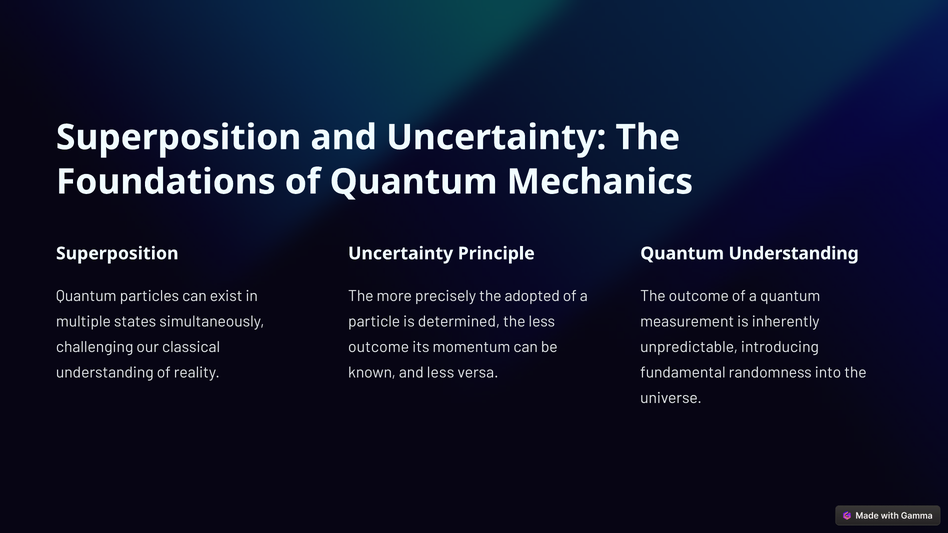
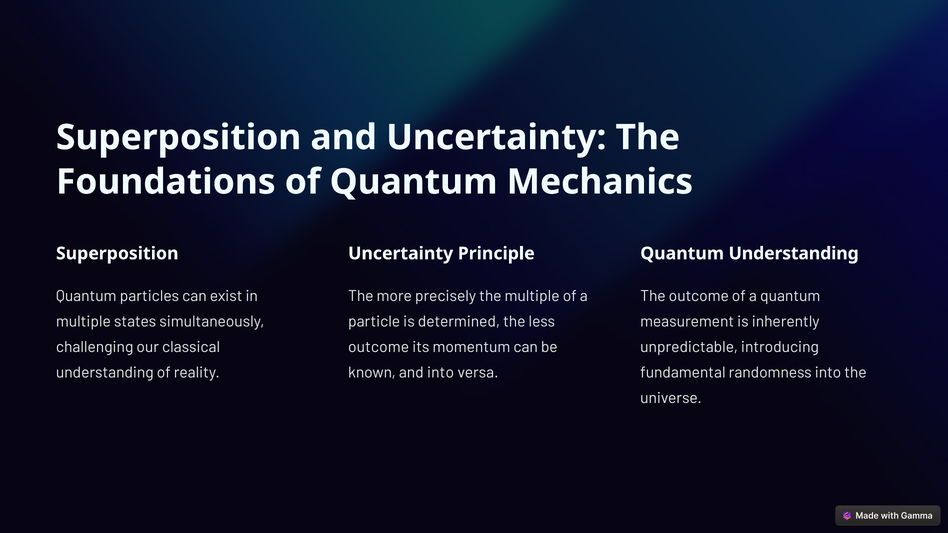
the adopted: adopted -> multiple
and less: less -> into
